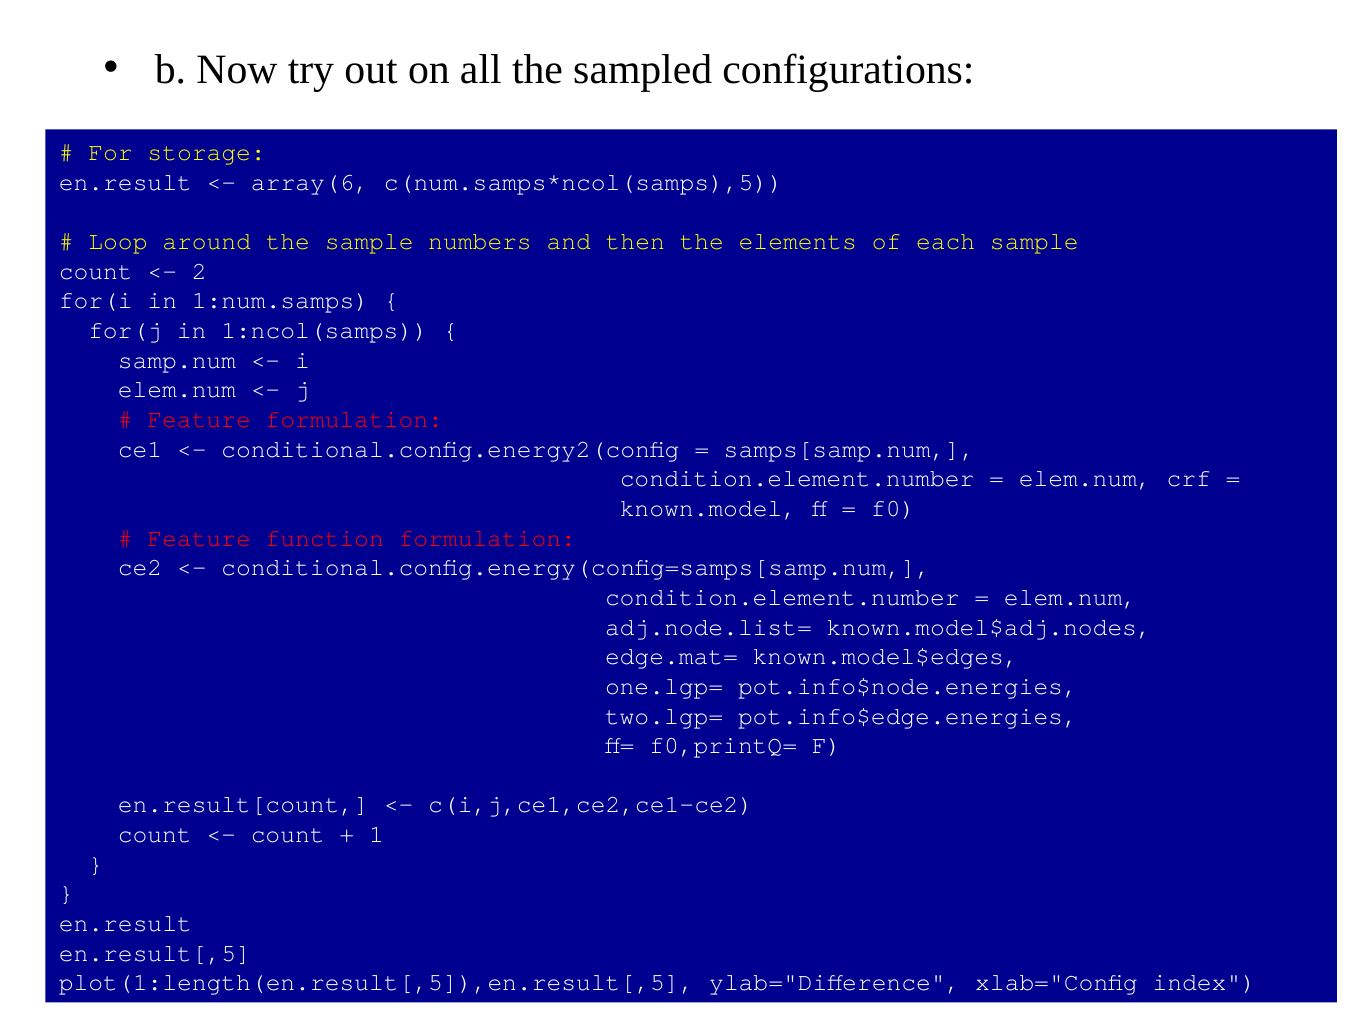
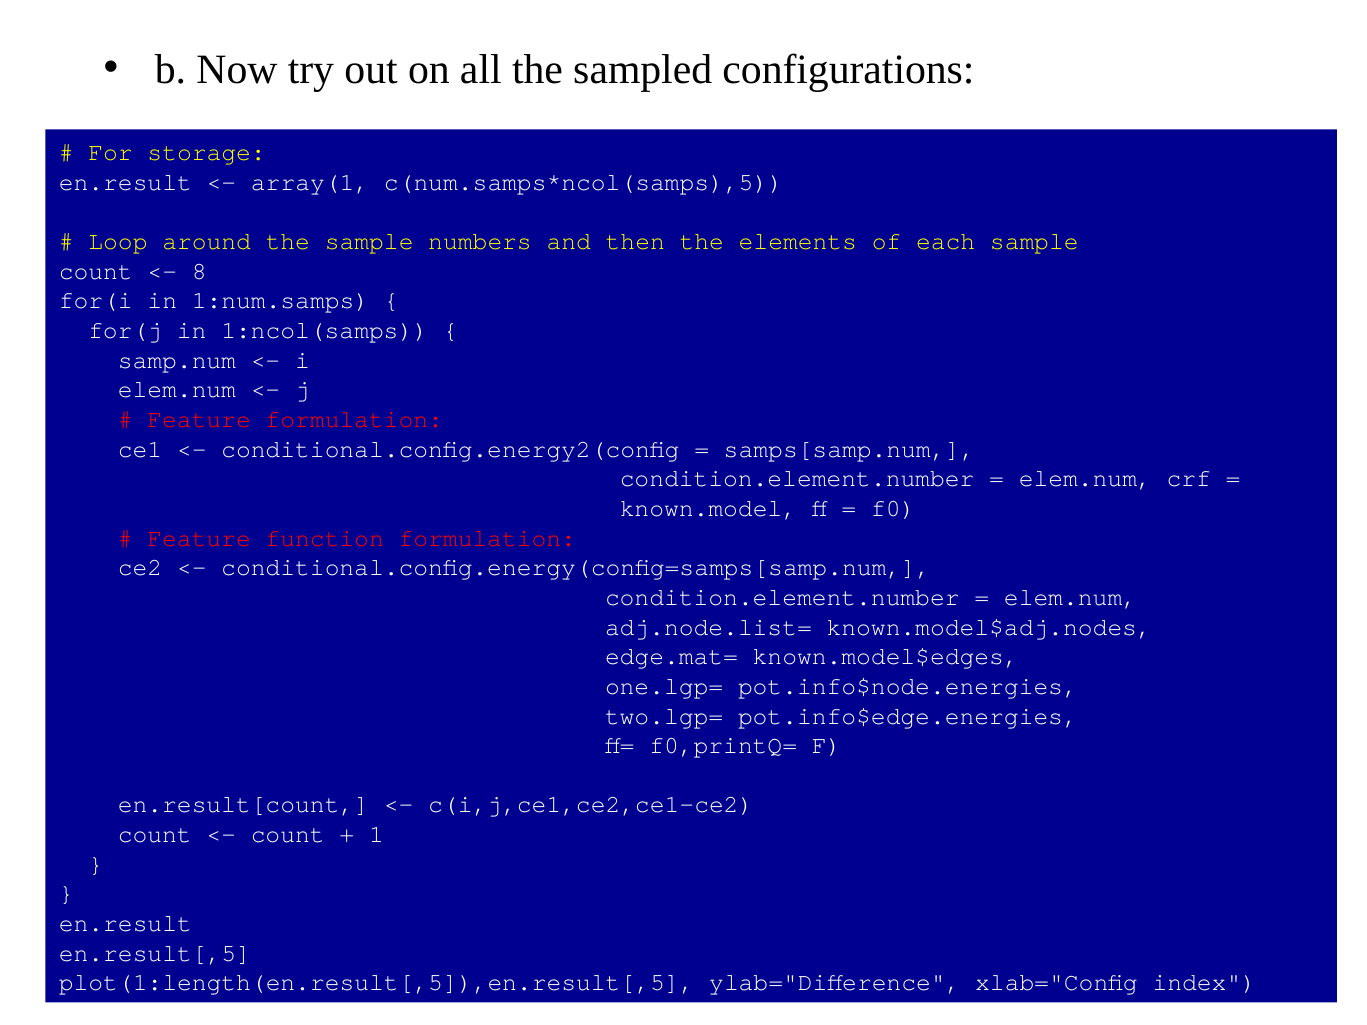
array(6: array(6 -> array(1
2: 2 -> 8
